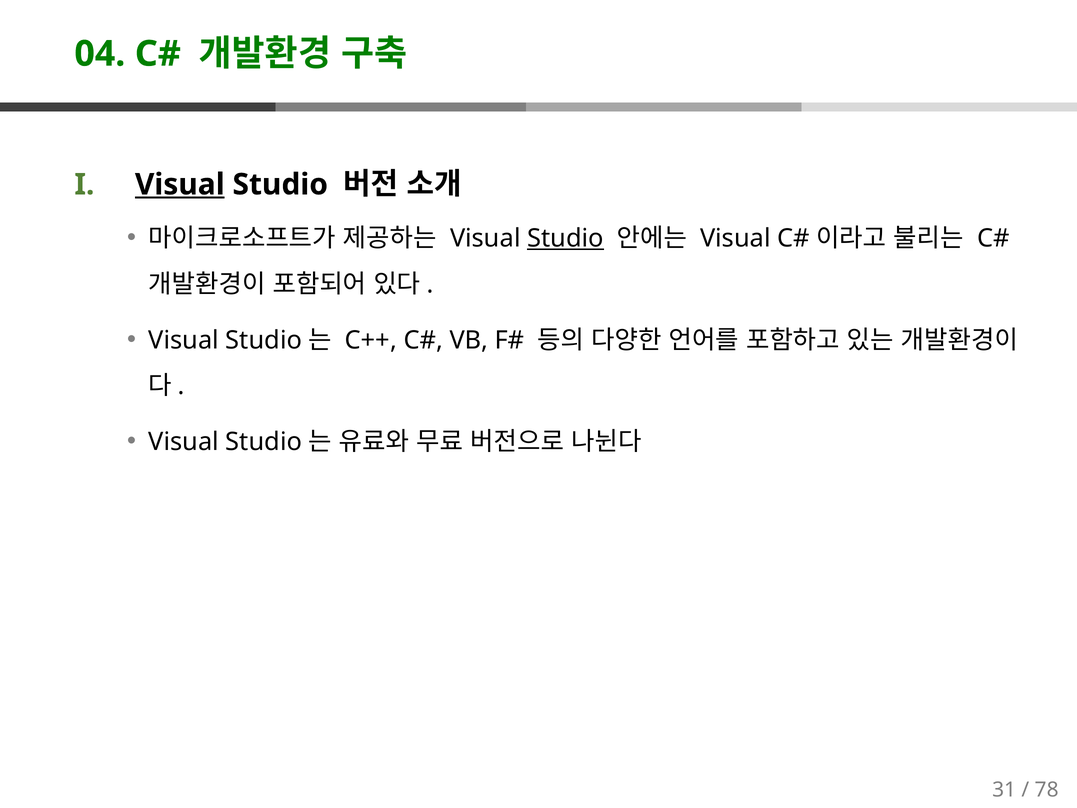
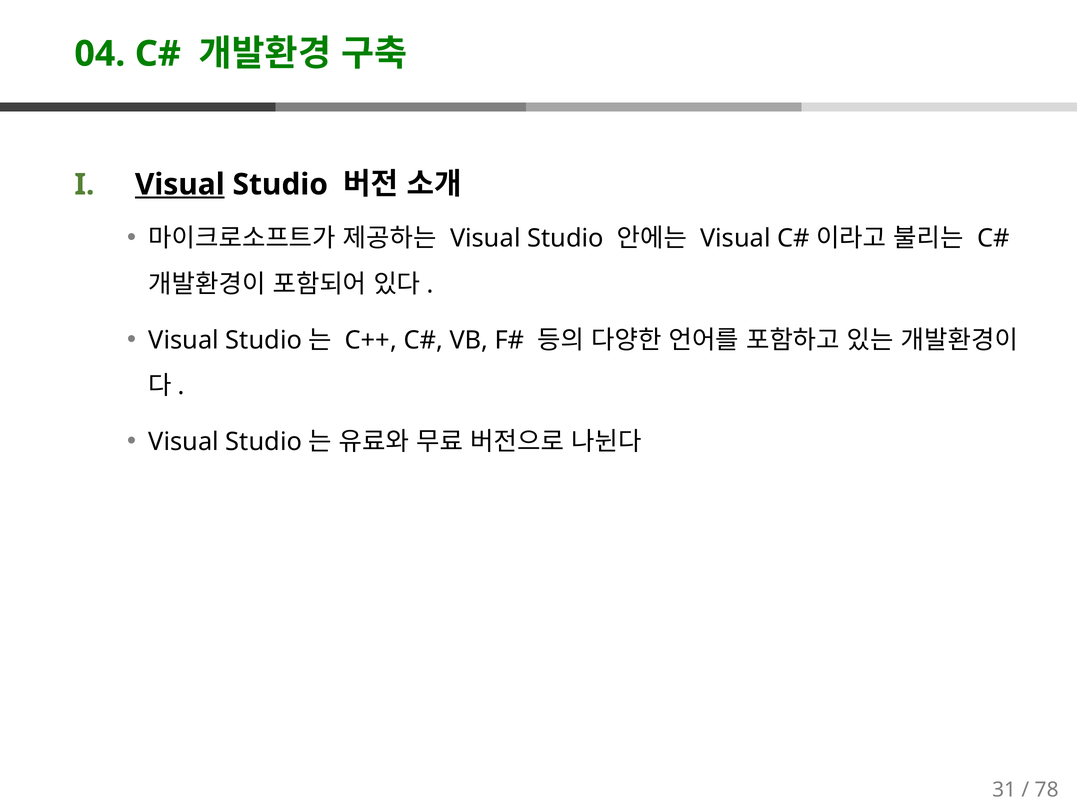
Studio at (565, 238) underline: present -> none
